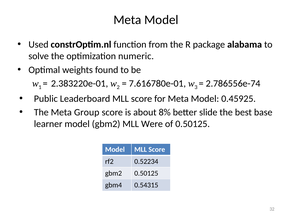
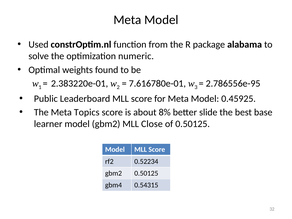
2.786556e-74: 2.786556e-74 -> 2.786556e-95
Group: Group -> Topics
Were: Were -> Close
